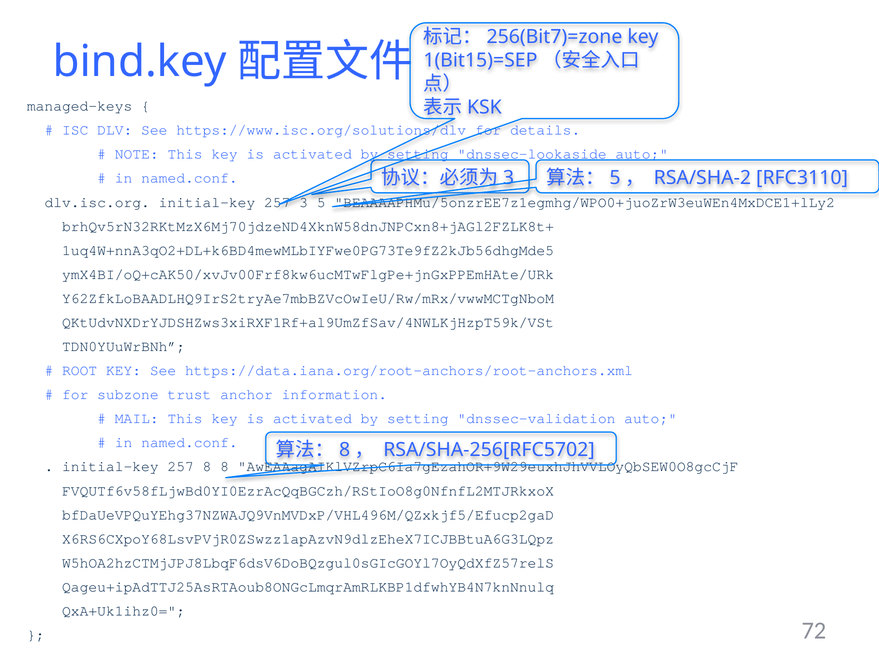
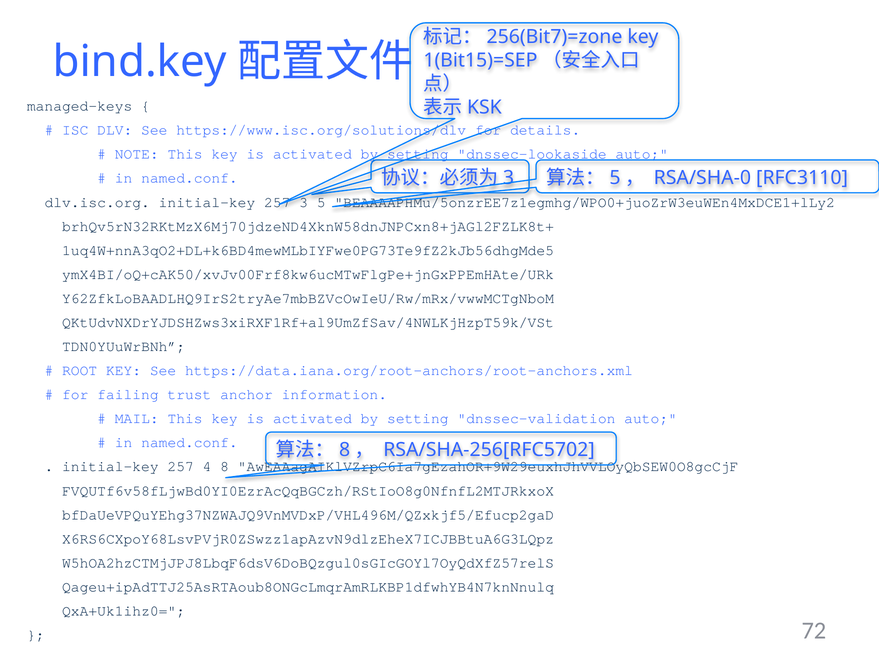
RSA/SHA-2: RSA/SHA-2 -> RSA/SHA-0
subzone: subzone -> failing
257 8: 8 -> 4
